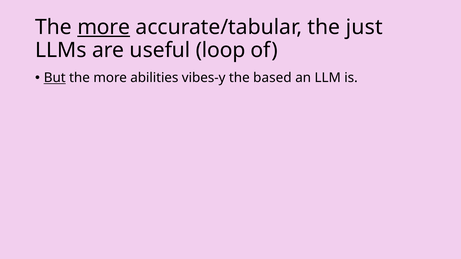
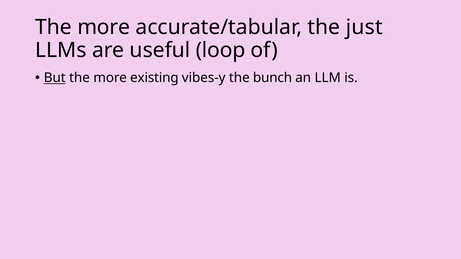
more at (104, 27) underline: present -> none
abilities: abilities -> existing
based: based -> bunch
